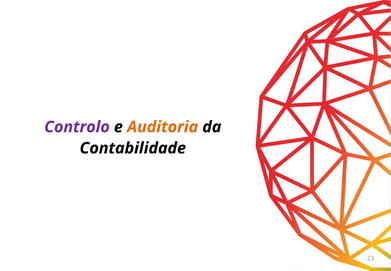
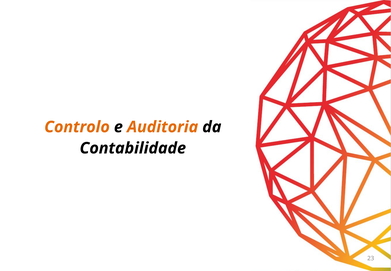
Controlo colour: purple -> orange
